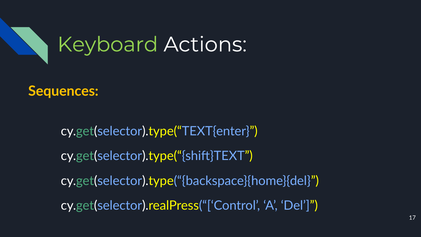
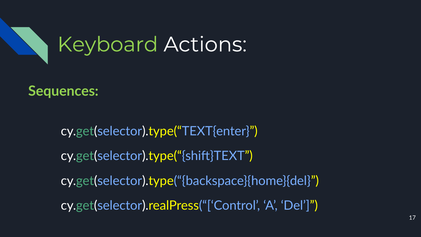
Sequences colour: yellow -> light green
